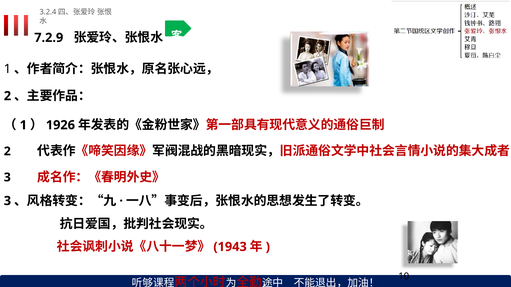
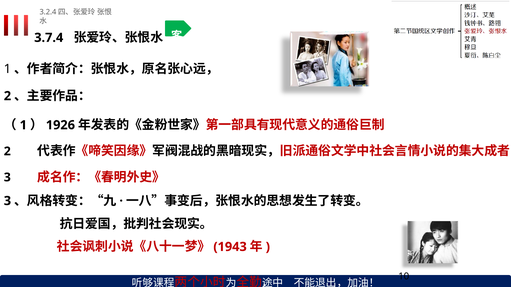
7.2.9: 7.2.9 -> 3.7.4
